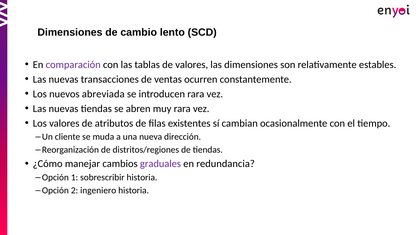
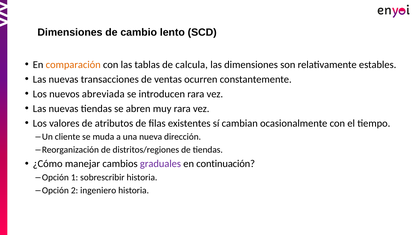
comparación colour: purple -> orange
de valores: valores -> calcula
redundancia: redundancia -> continuación
